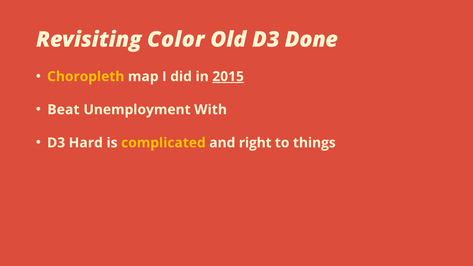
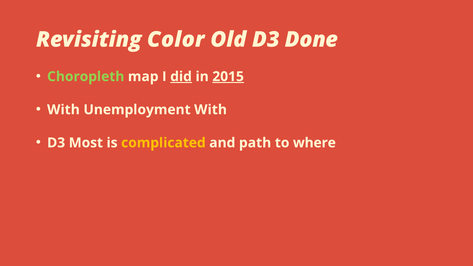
Choropleth colour: yellow -> light green
did underline: none -> present
Beat at (63, 110): Beat -> With
Hard: Hard -> Most
right: right -> path
things: things -> where
